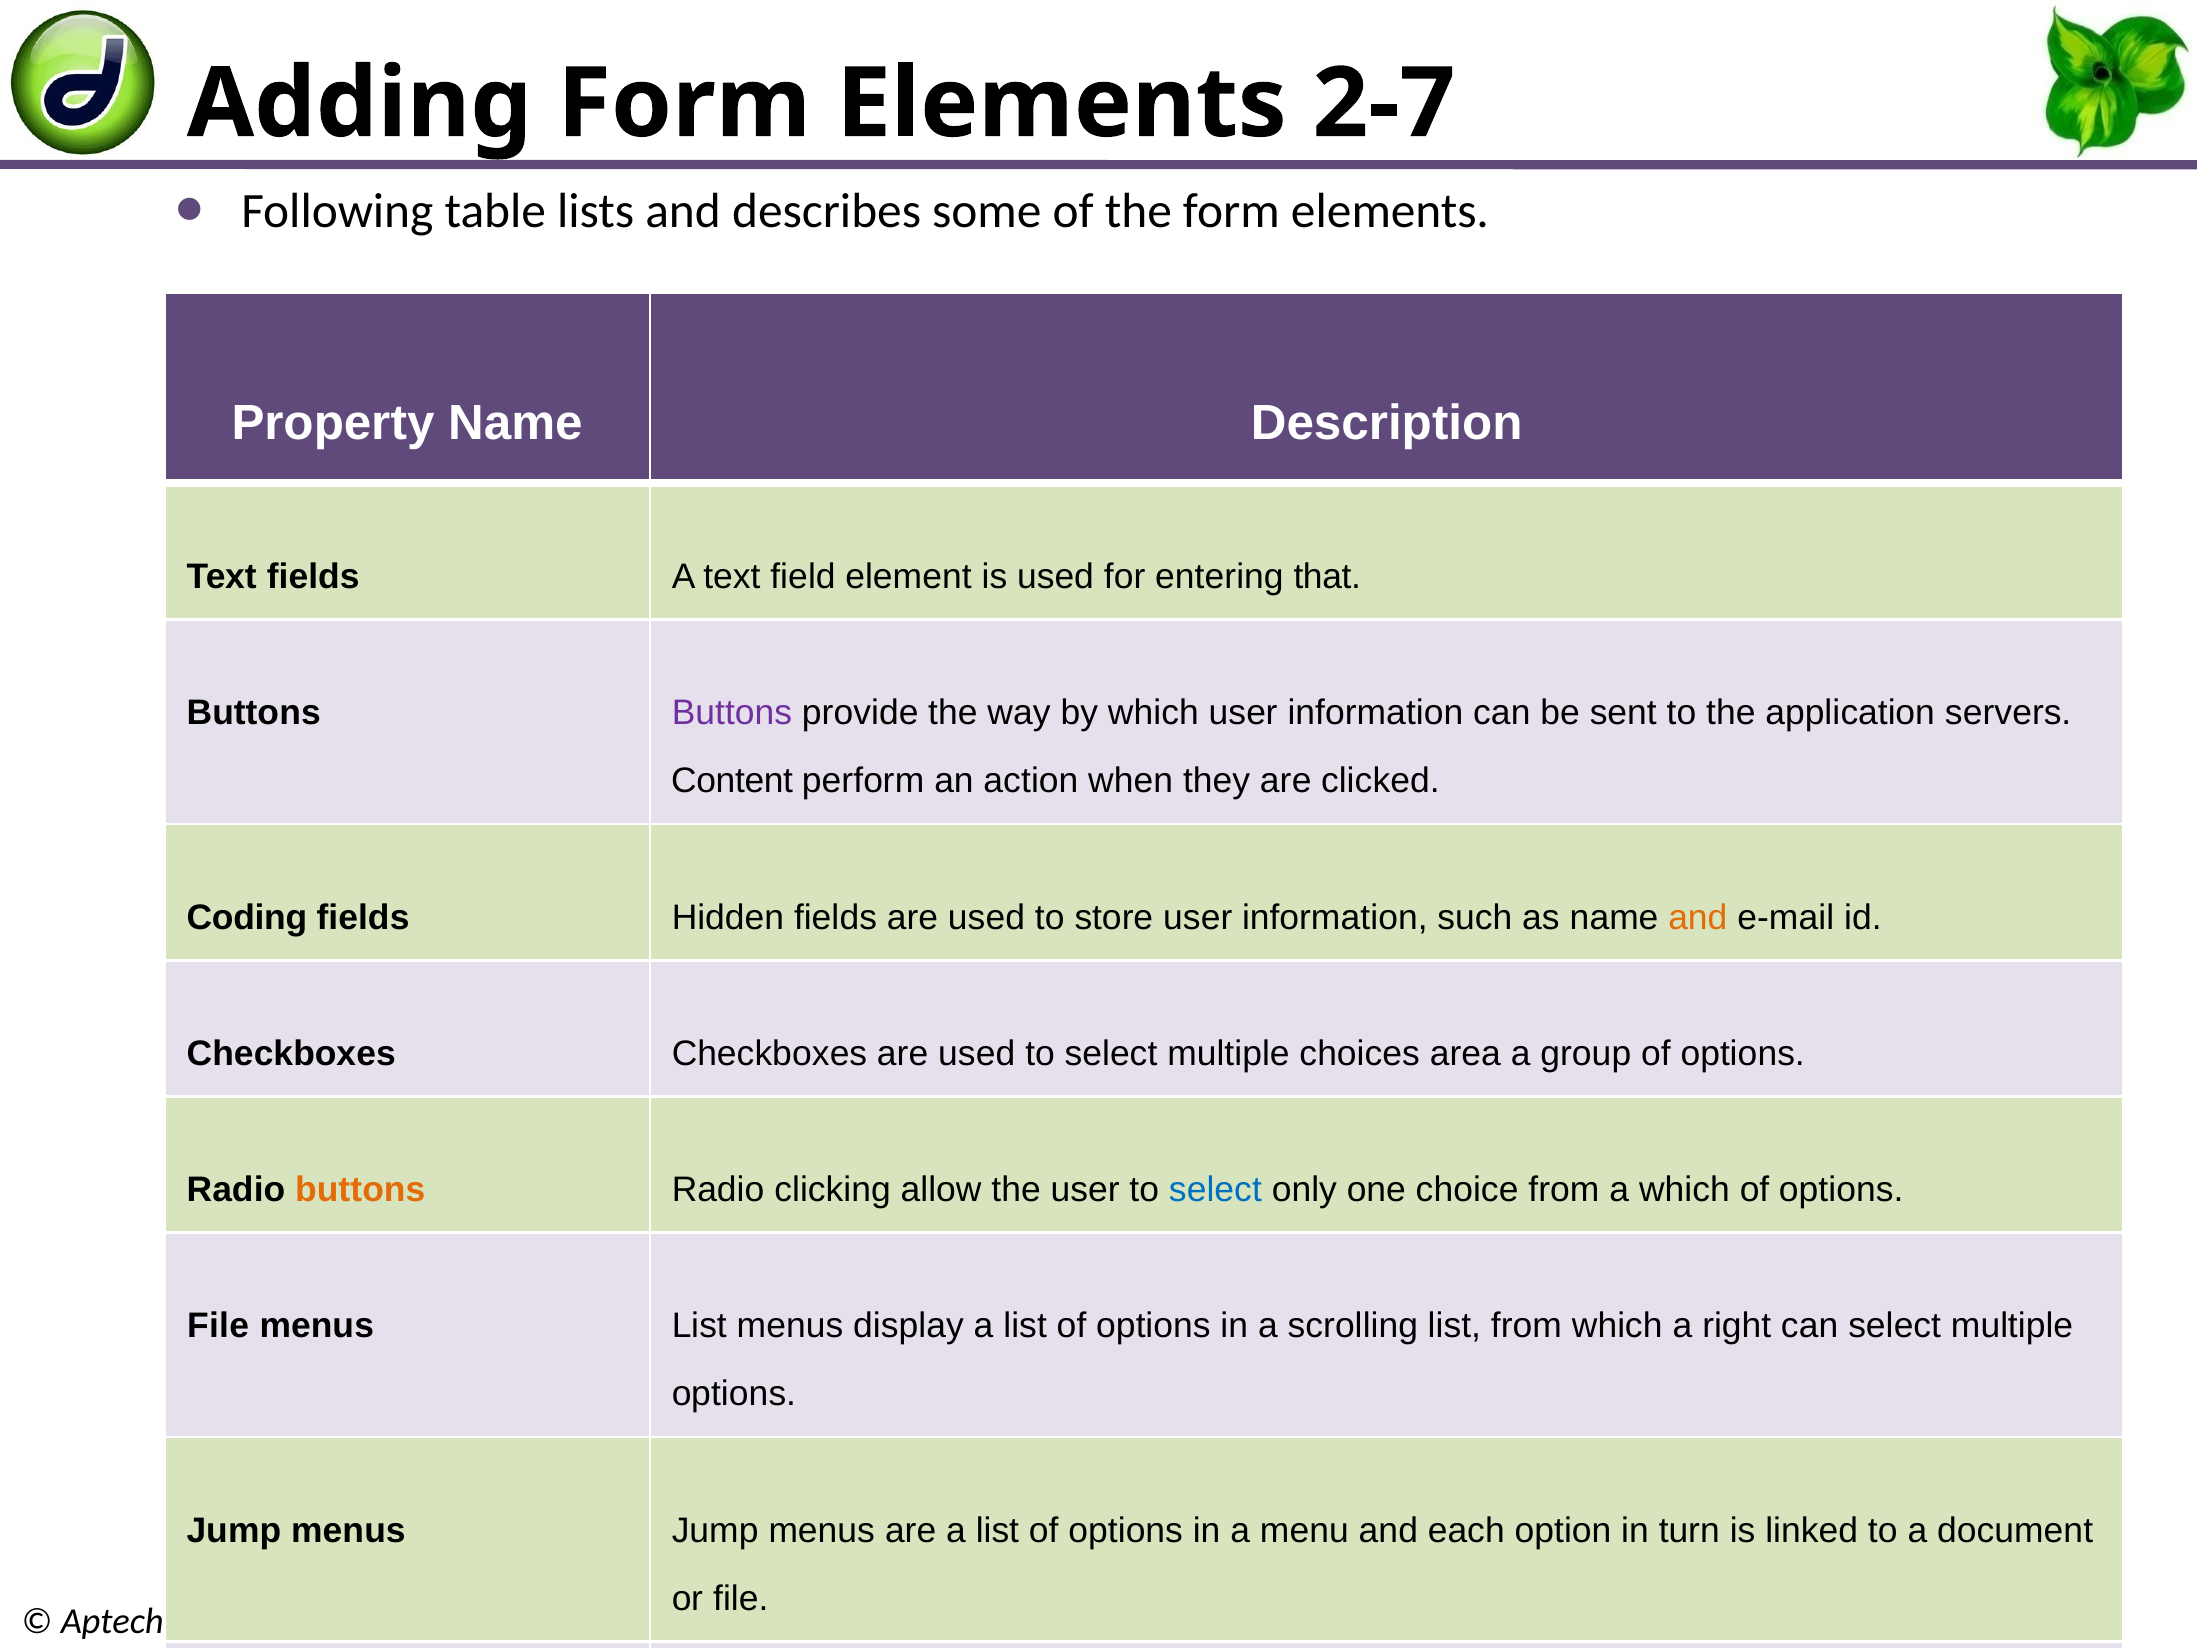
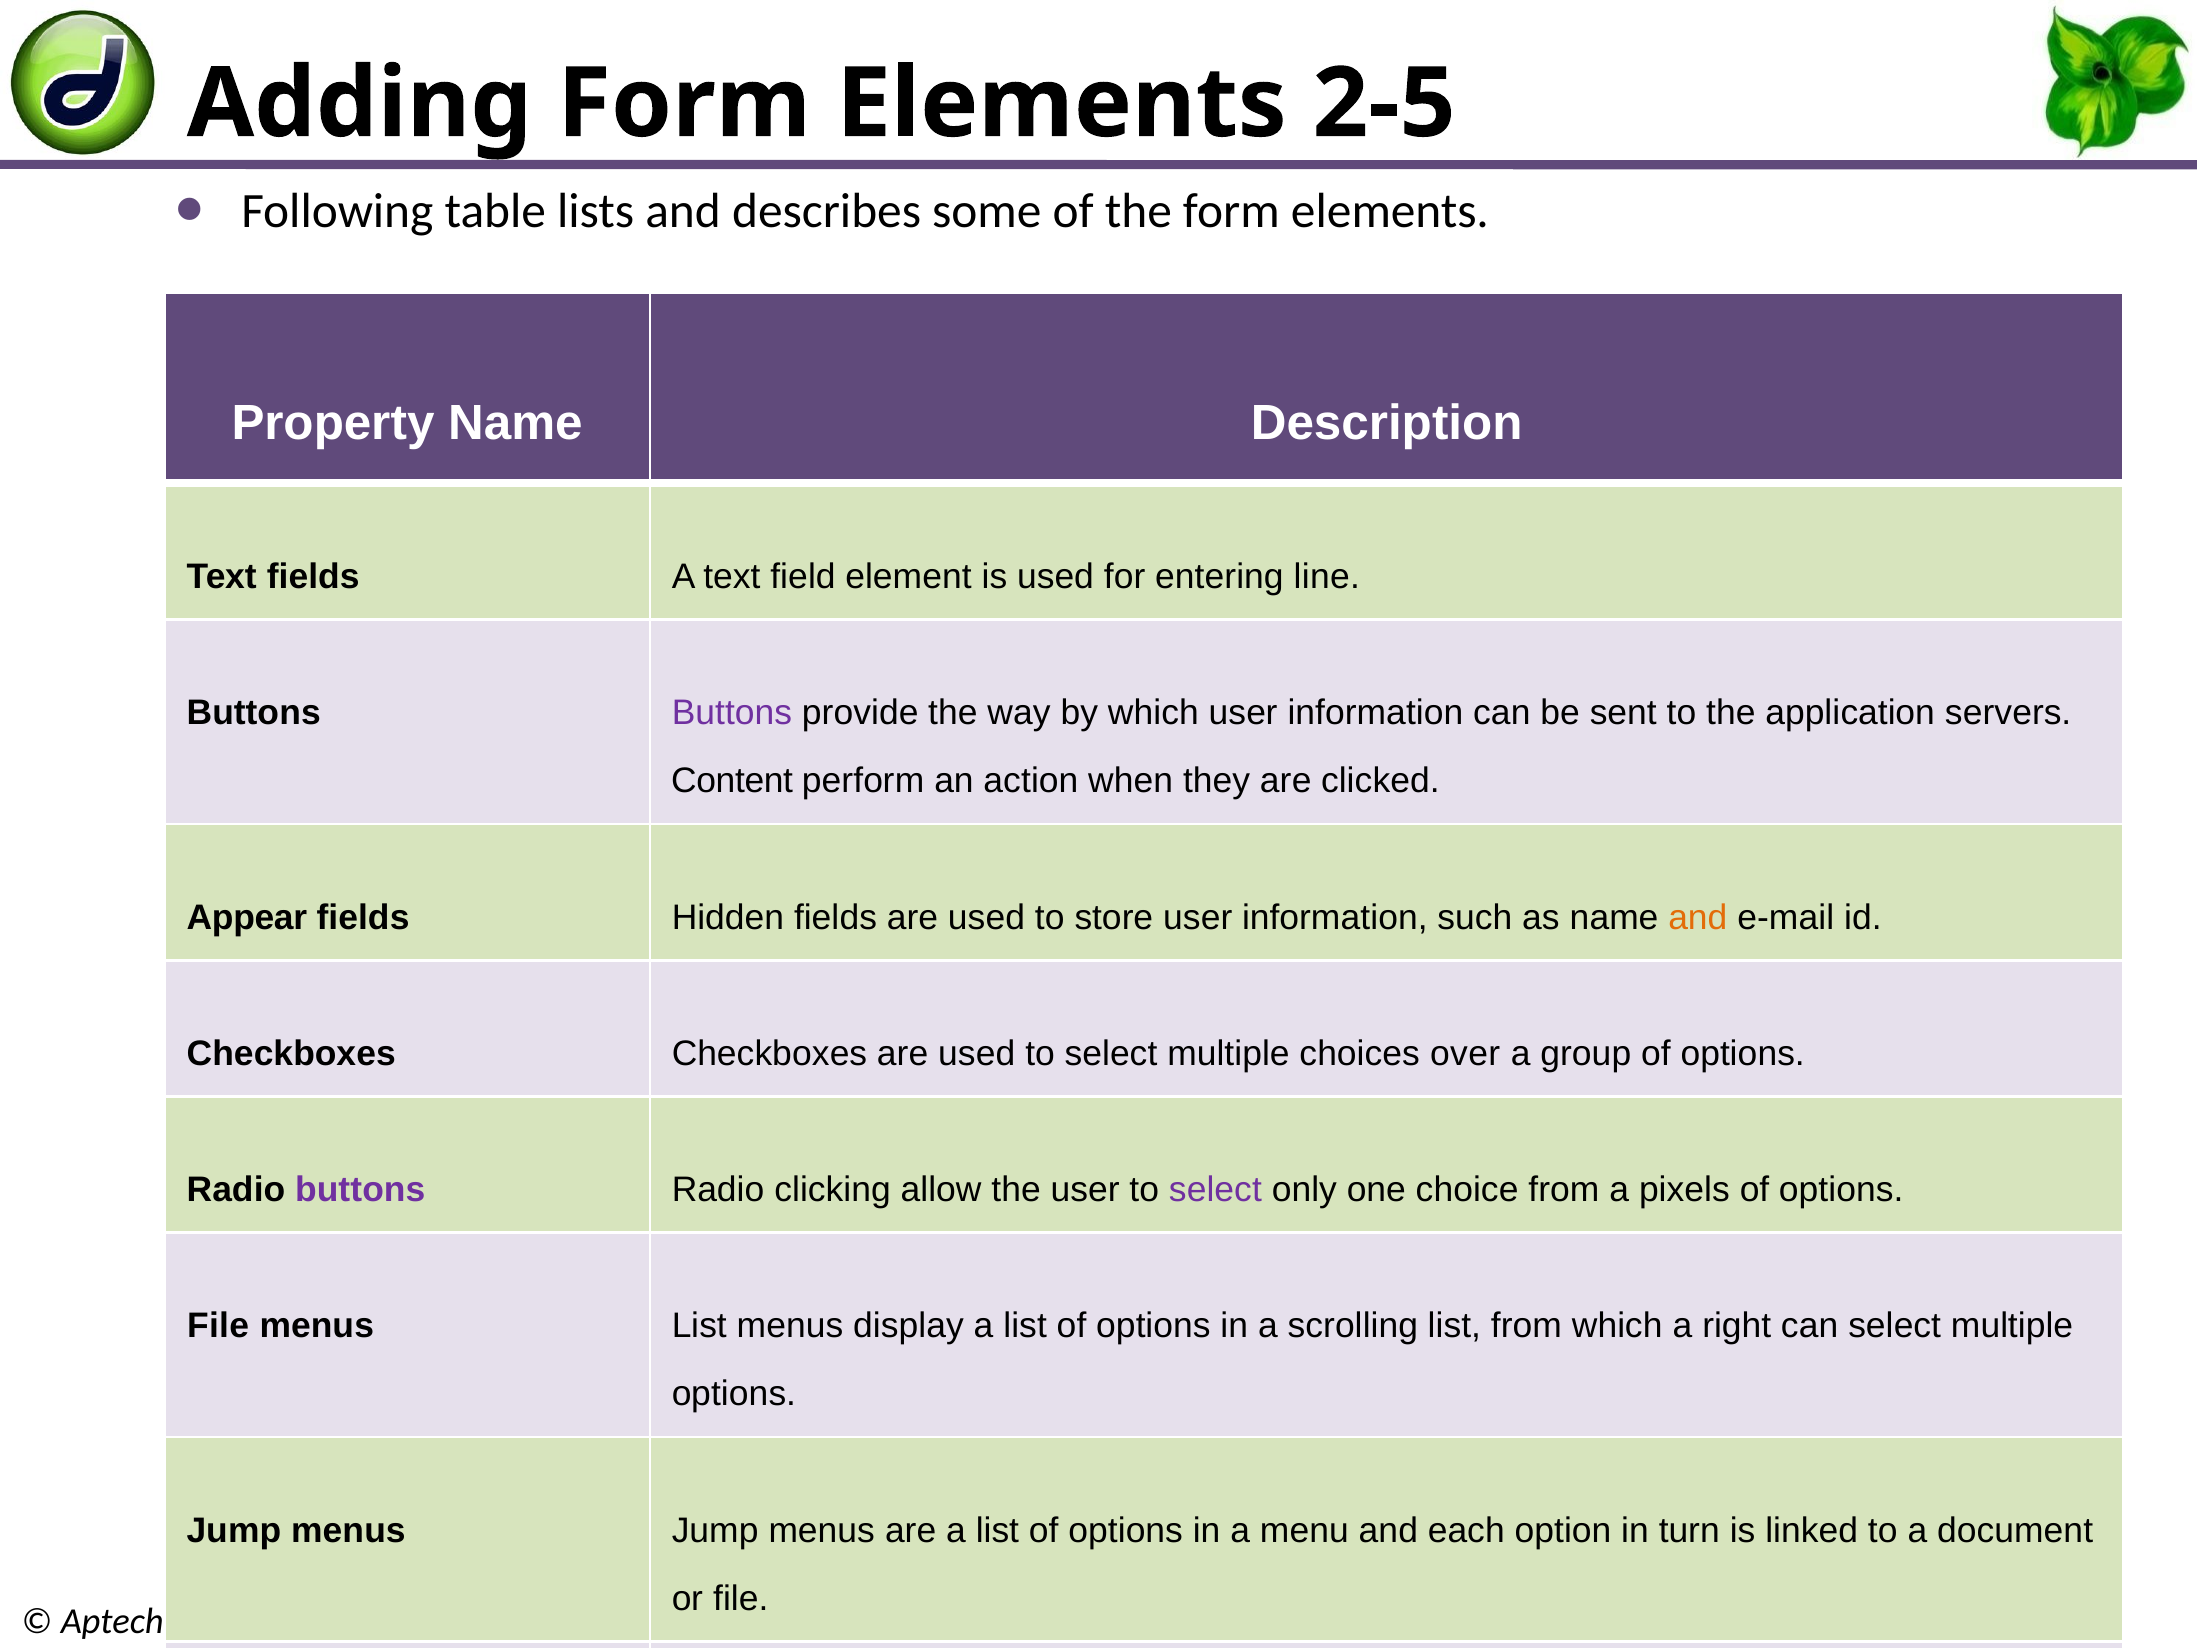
2-7: 2-7 -> 2-5
that: that -> line
Coding: Coding -> Appear
area: area -> over
buttons at (360, 1190) colour: orange -> purple
select at (1215, 1190) colour: blue -> purple
a which: which -> pixels
